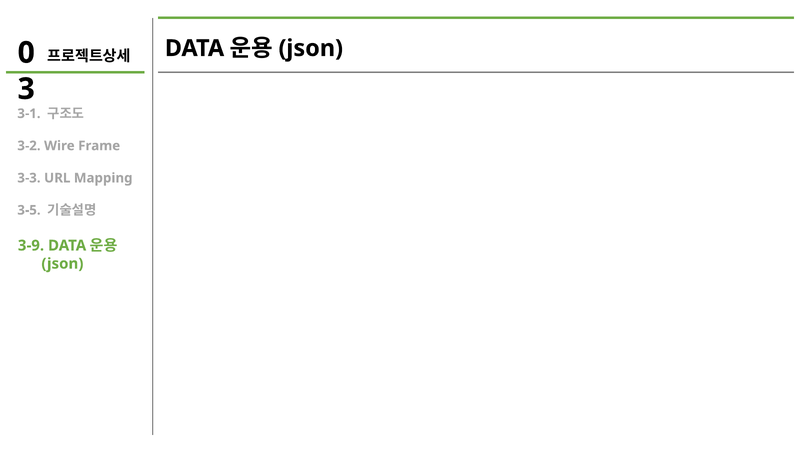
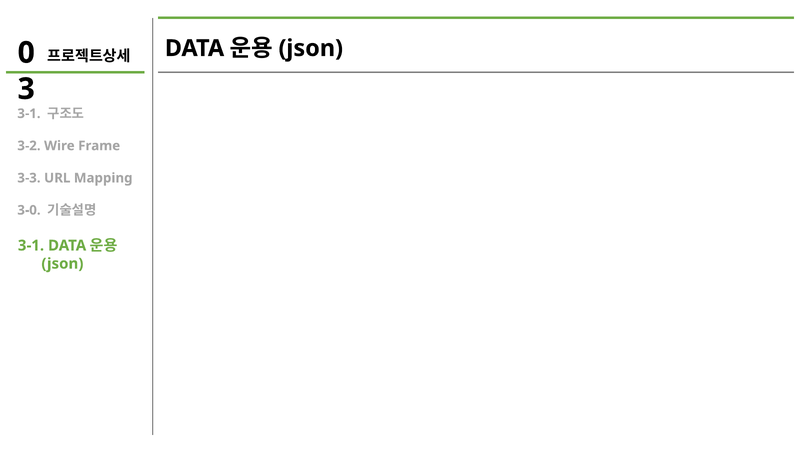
3-5: 3-5 -> 3-0
3-9 at (31, 245): 3-9 -> 3-1
